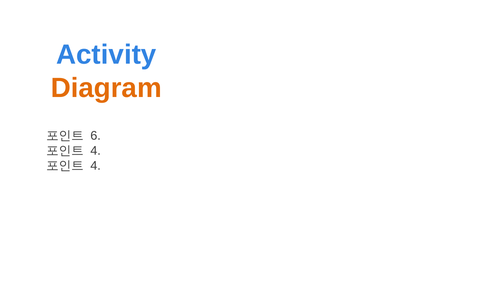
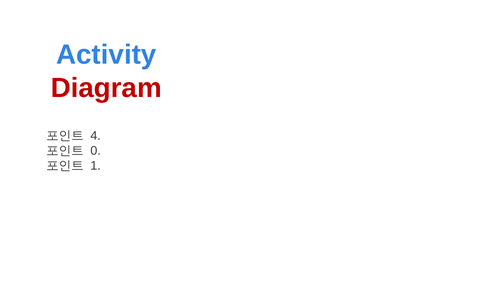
Diagram colour: orange -> red
6: 6 -> 4
4 at (96, 151): 4 -> 0
4 at (96, 166): 4 -> 1
